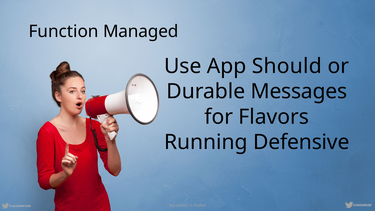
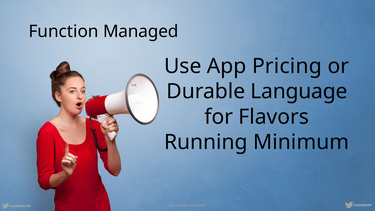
Should: Should -> Pricing
Messages: Messages -> Language
Defensive: Defensive -> Minimum
